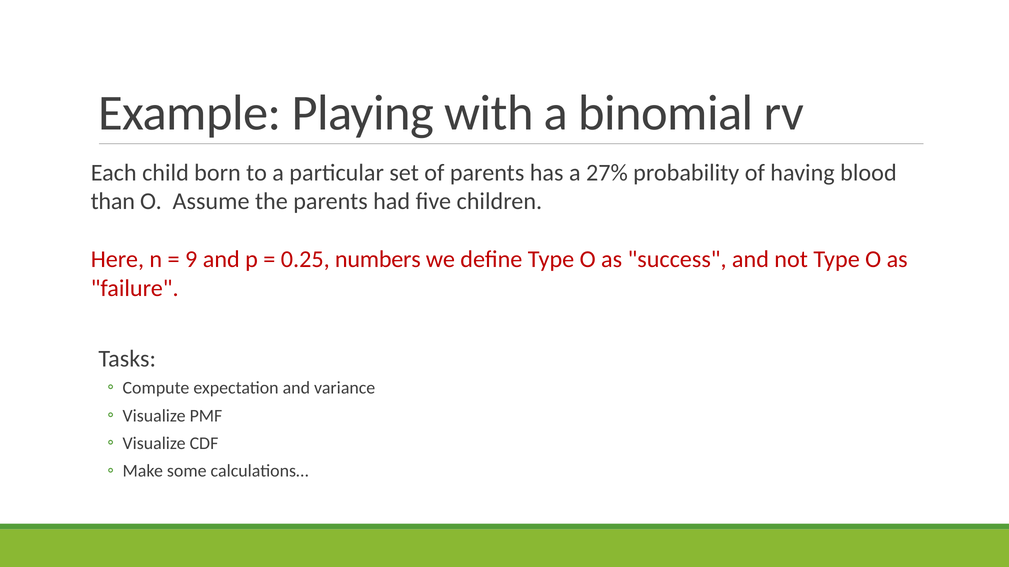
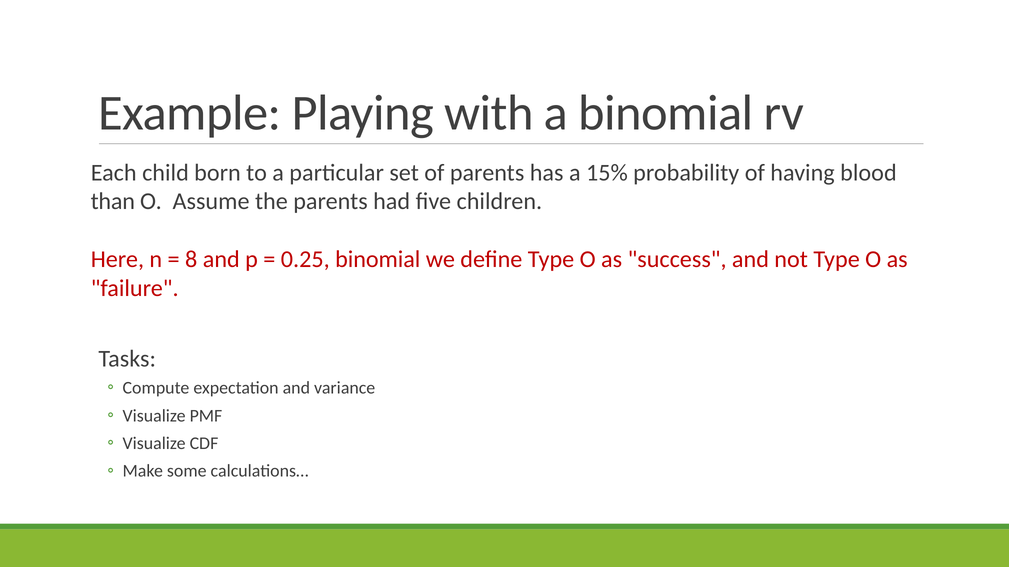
27%: 27% -> 15%
9: 9 -> 8
0.25 numbers: numbers -> binomial
